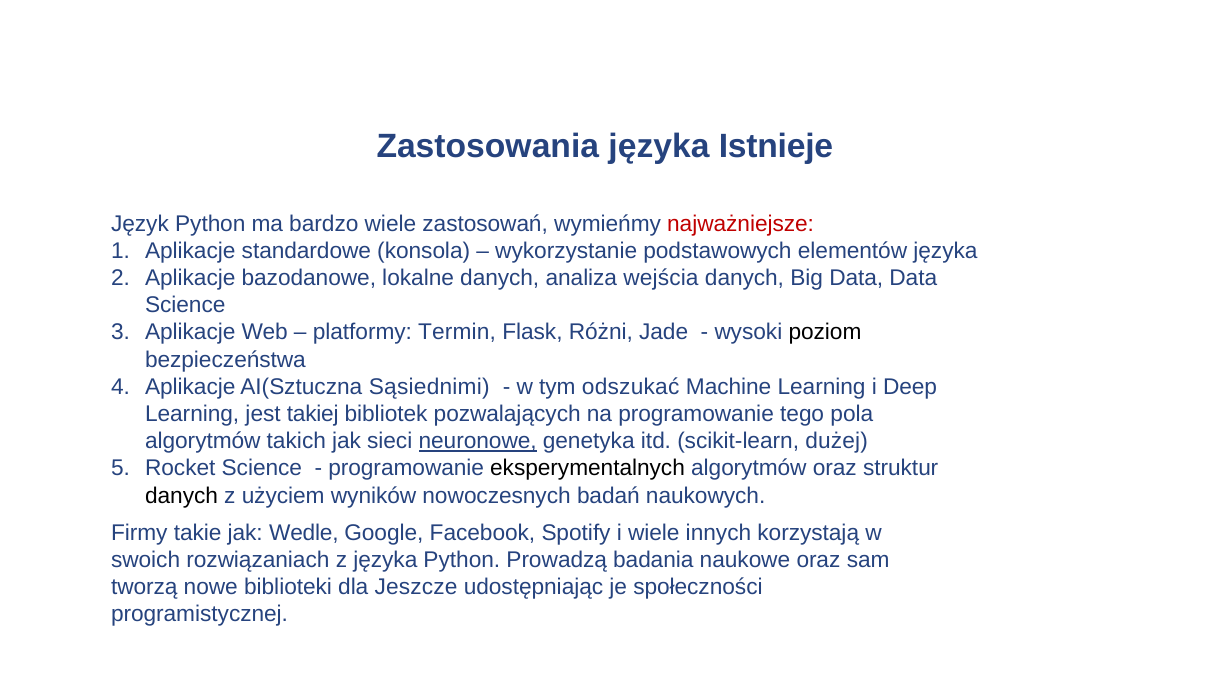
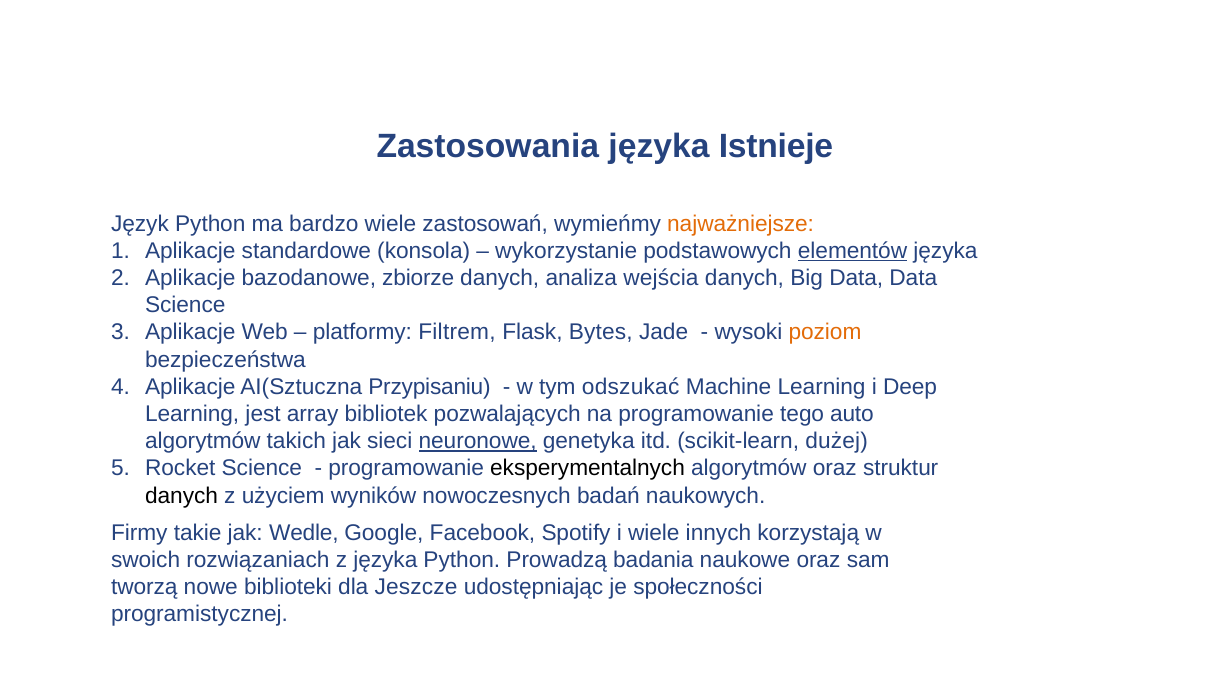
najważniejsze colour: red -> orange
elementów underline: none -> present
lokalne: lokalne -> zbiorze
Termin: Termin -> Filtrem
Różni: Różni -> Bytes
poziom colour: black -> orange
Sąsiednimi: Sąsiednimi -> Przypisaniu
takiej: takiej -> array
pola: pola -> auto
